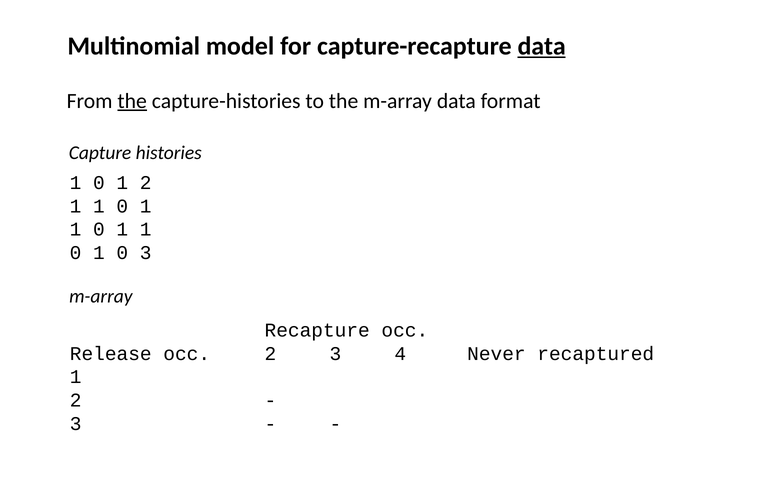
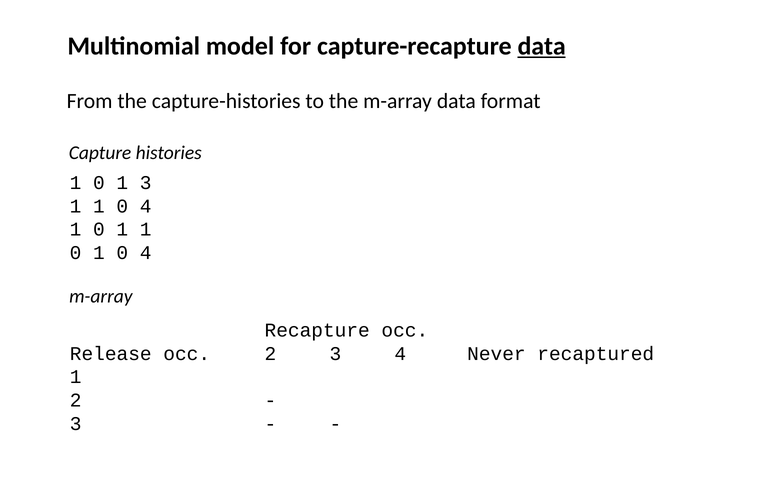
the at (132, 101) underline: present -> none
0 1 2: 2 -> 3
1 at (146, 206): 1 -> 4
0 1 0 3: 3 -> 4
